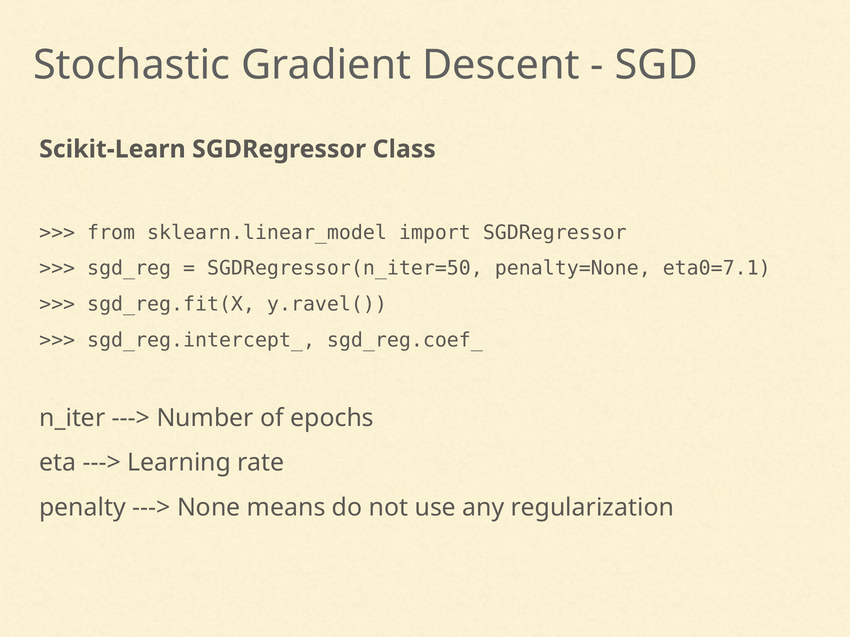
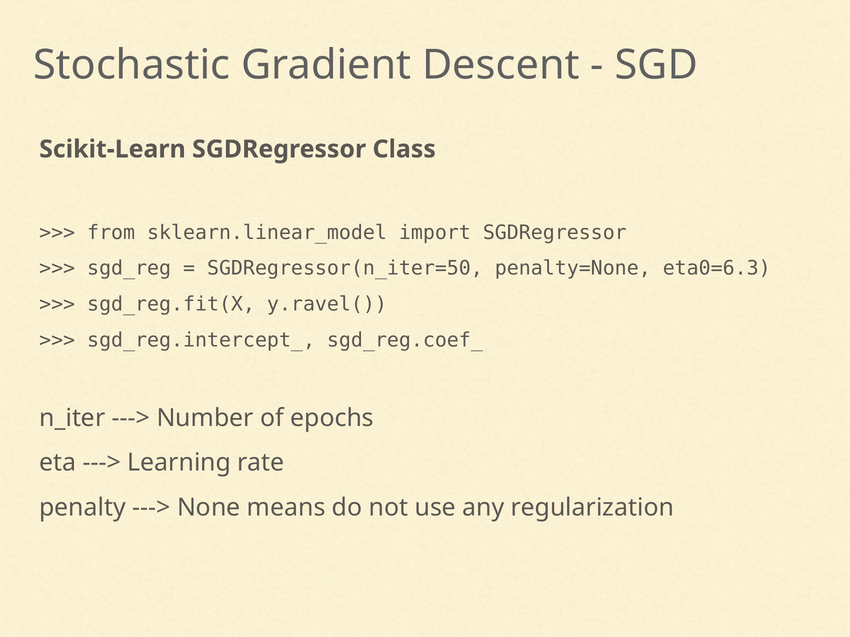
eta0=7.1: eta0=7.1 -> eta0=6.3
